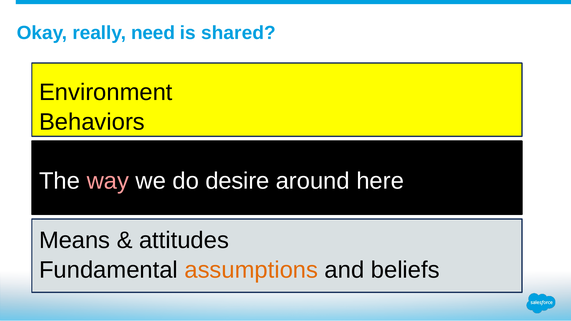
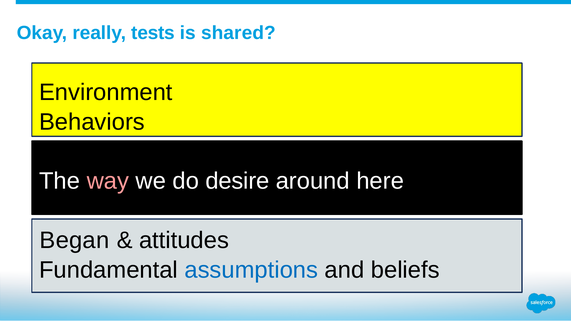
need: need -> tests
Means: Means -> Began
assumptions colour: orange -> blue
